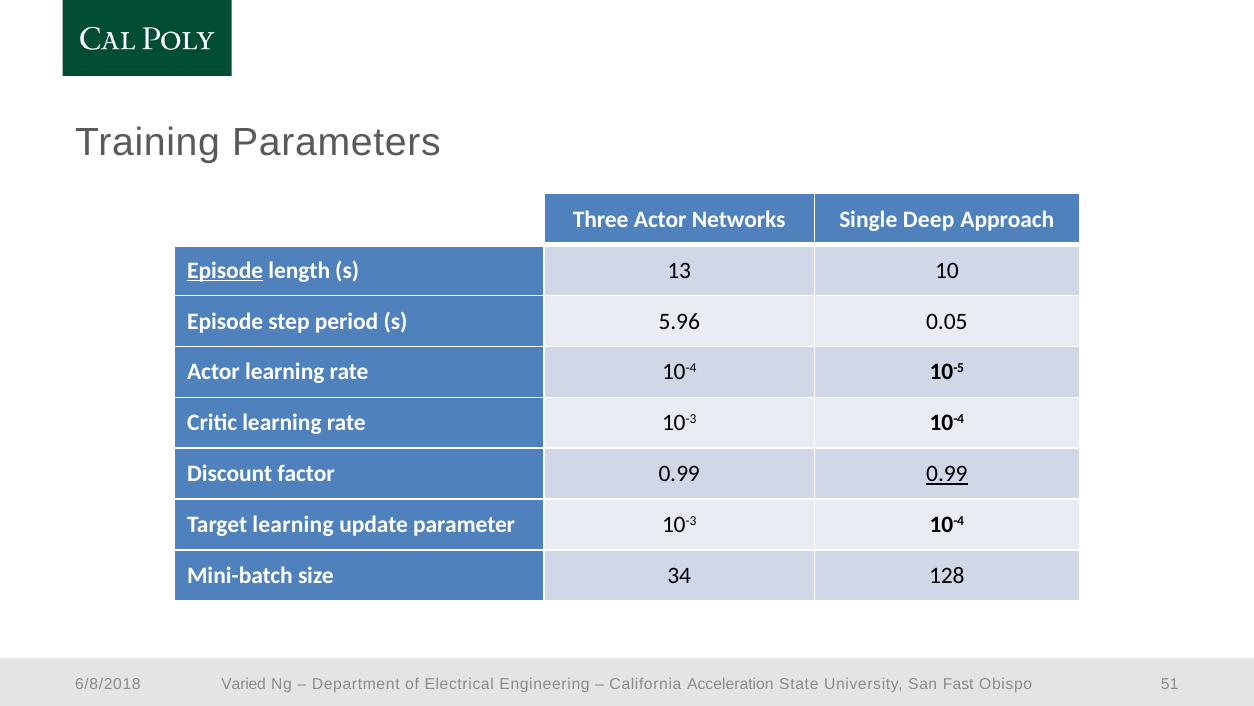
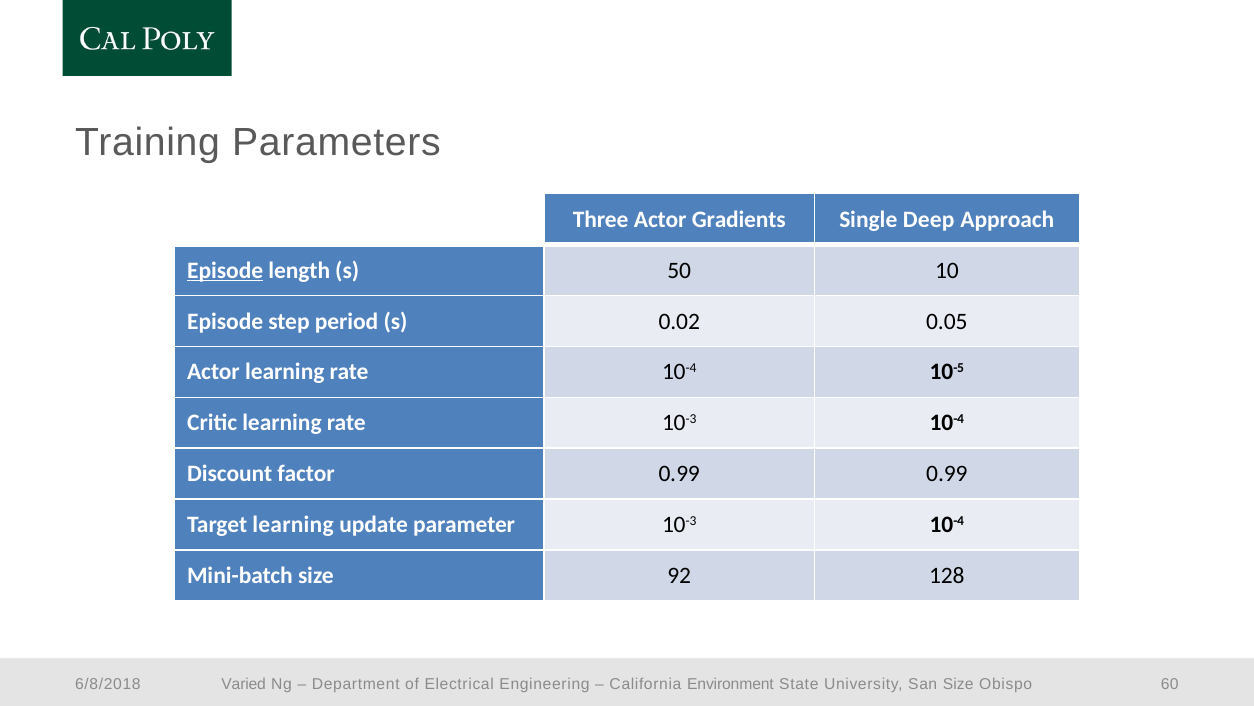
Networks: Networks -> Gradients
13: 13 -> 50
5.96: 5.96 -> 0.02
0.99 at (947, 474) underline: present -> none
34: 34 -> 92
Acceleration: Acceleration -> Environment
San Fast: Fast -> Size
51: 51 -> 60
